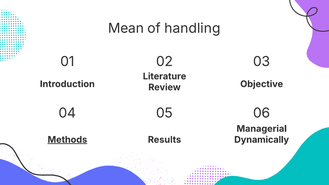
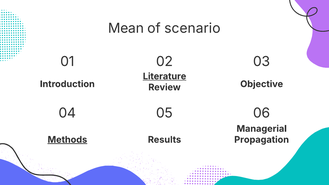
handling: handling -> scenario
Literature underline: none -> present
Dynamically: Dynamically -> Propagation
